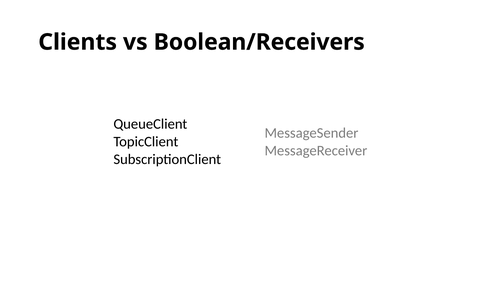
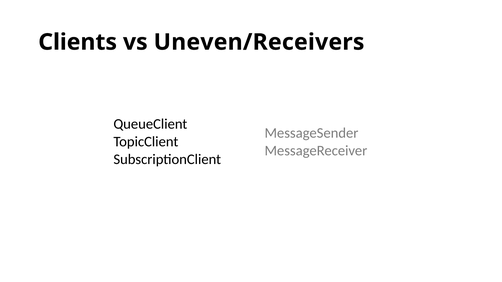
Boolean/Receivers: Boolean/Receivers -> Uneven/Receivers
